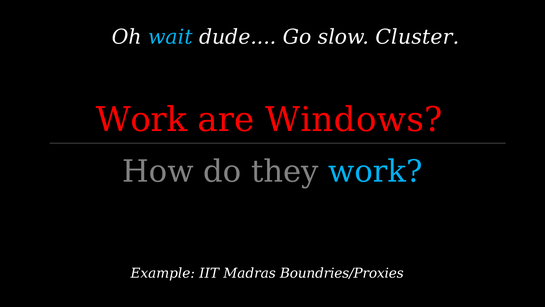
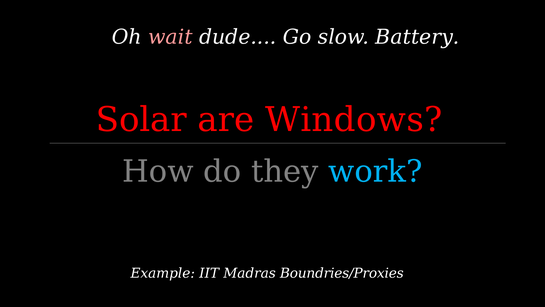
wait colour: light blue -> pink
Cluster: Cluster -> Battery
Work at (141, 120): Work -> Solar
